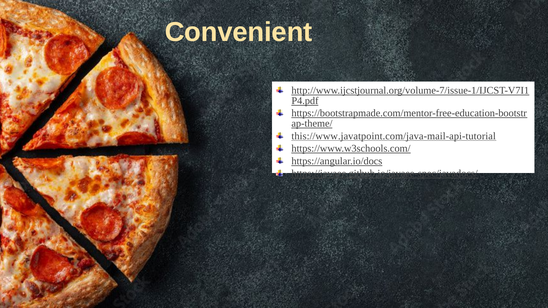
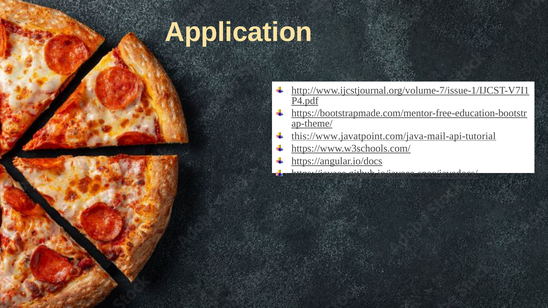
Convenient: Convenient -> Application
